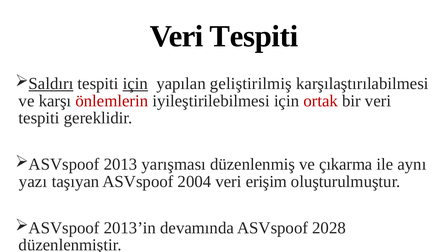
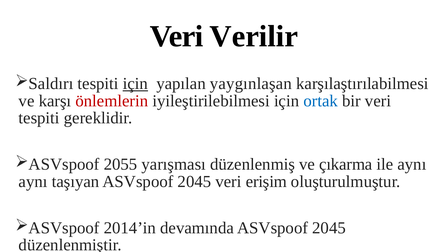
Tespiti at (254, 36): Tespiti -> Verilir
Saldırı underline: present -> none
geliştirilmiş: geliştirilmiş -> yaygınlaşan
ortak colour: red -> blue
2013: 2013 -> 2055
yazı at (33, 182): yazı -> aynı
taşıyan ASVspoof 2004: 2004 -> 2045
2013’in: 2013’in -> 2014’in
devamında ASVspoof 2028: 2028 -> 2045
